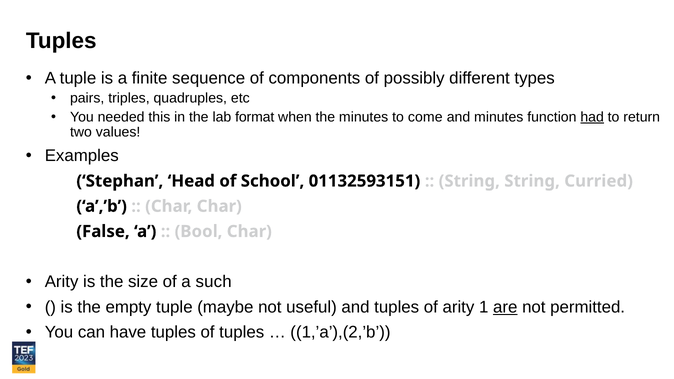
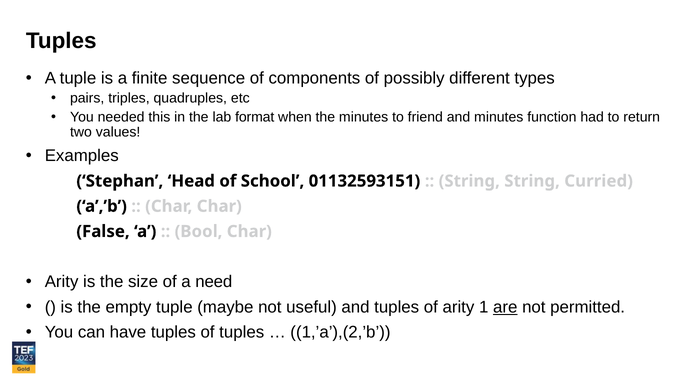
come: come -> friend
had underline: present -> none
such: such -> need
